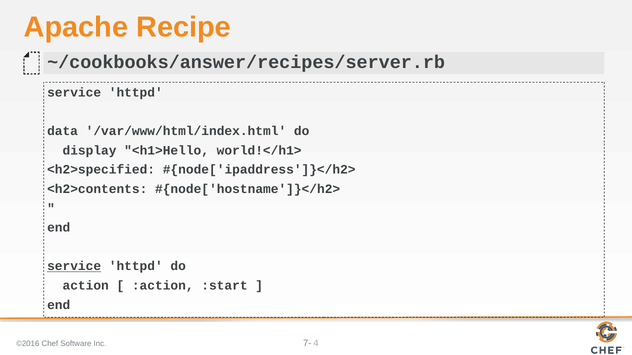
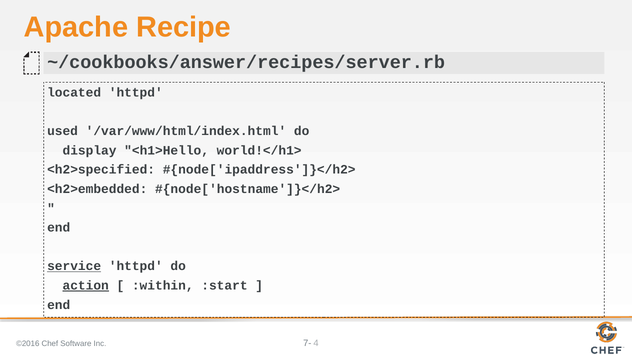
service at (74, 93): service -> located
data: data -> used
<h2>contents: <h2>contents -> <h2>embedded
action underline: none -> present
:action: :action -> :within
